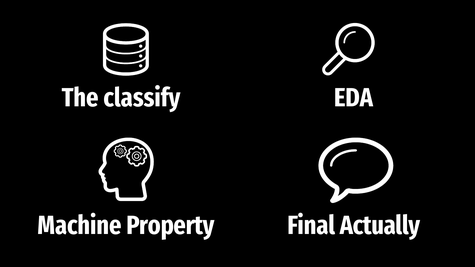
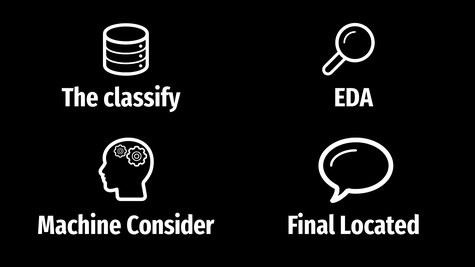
Property: Property -> Consider
Actually: Actually -> Located
